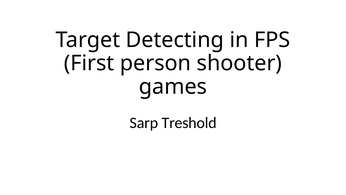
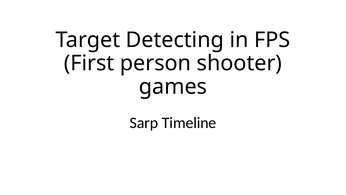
Treshold: Treshold -> Timeline
